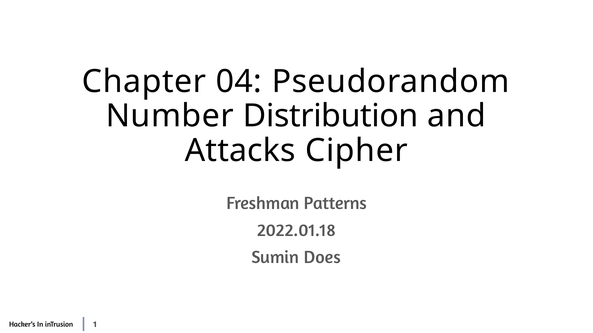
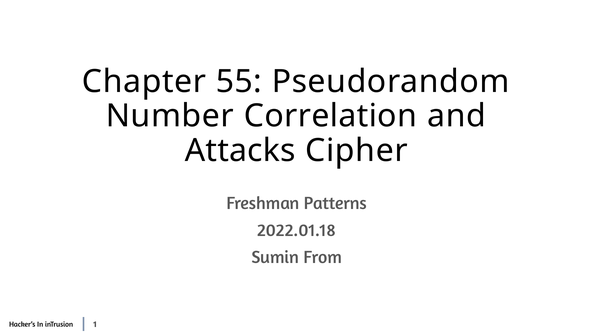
04: 04 -> 55
Distribution: Distribution -> Correlation
Does: Does -> From
